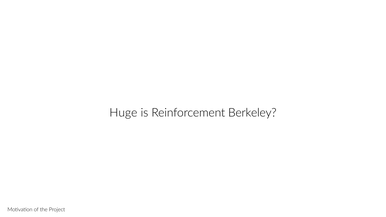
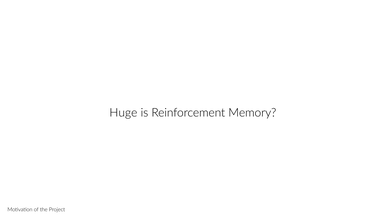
Berkeley: Berkeley -> Memory
